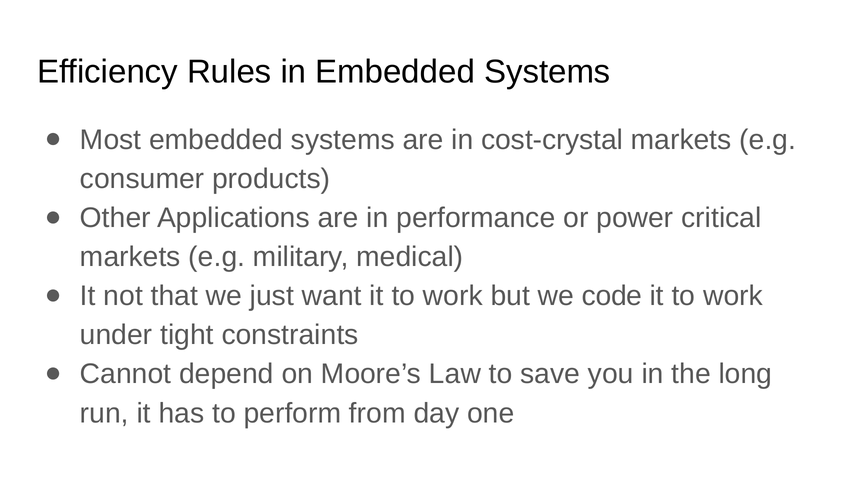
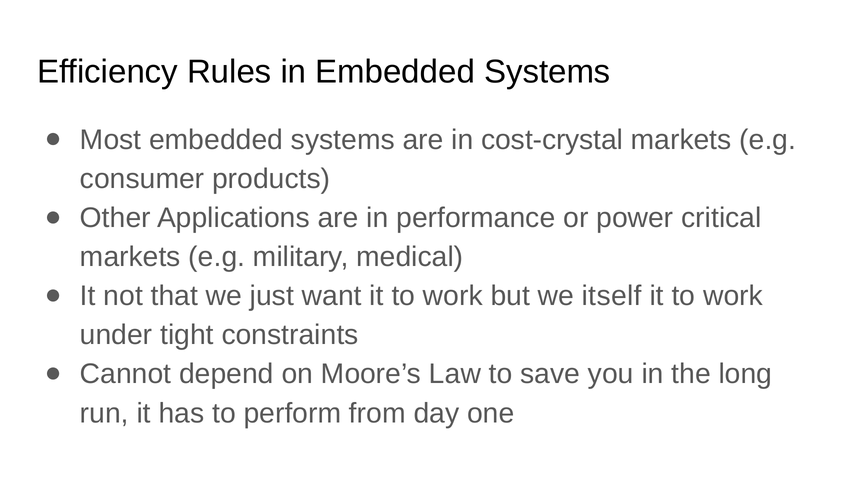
code: code -> itself
